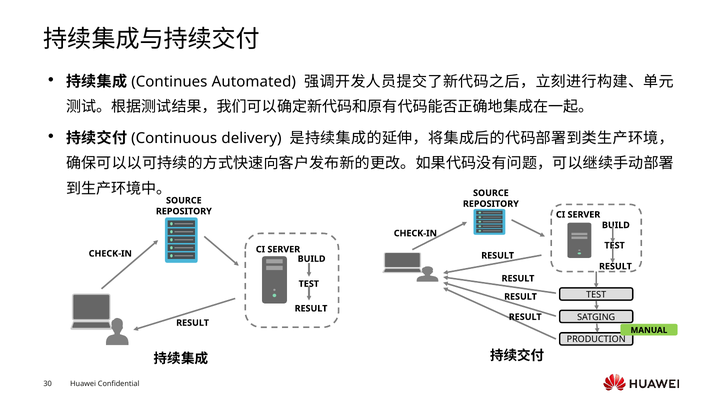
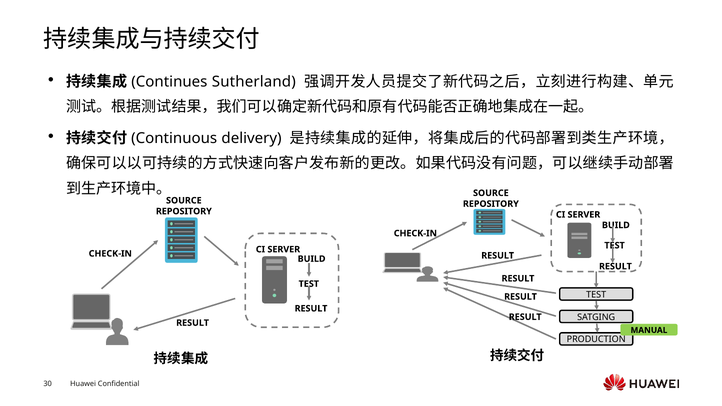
Automated: Automated -> Sutherland
